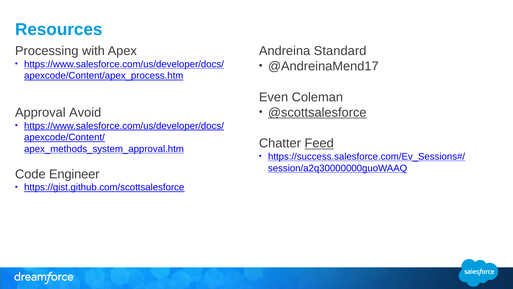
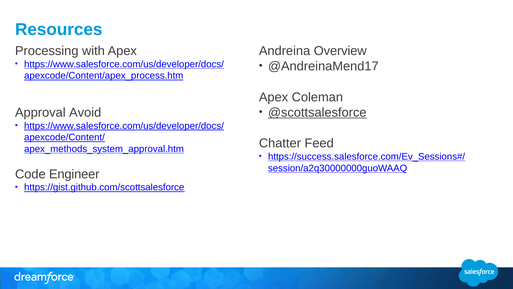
Standard: Standard -> Overview
Even at (274, 97): Even -> Apex
Feed underline: present -> none
